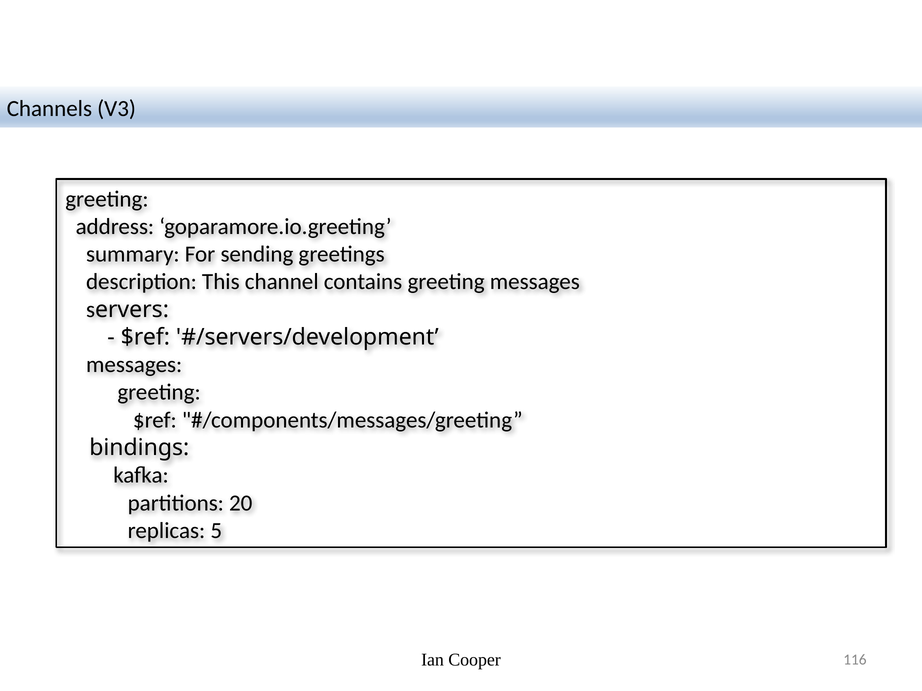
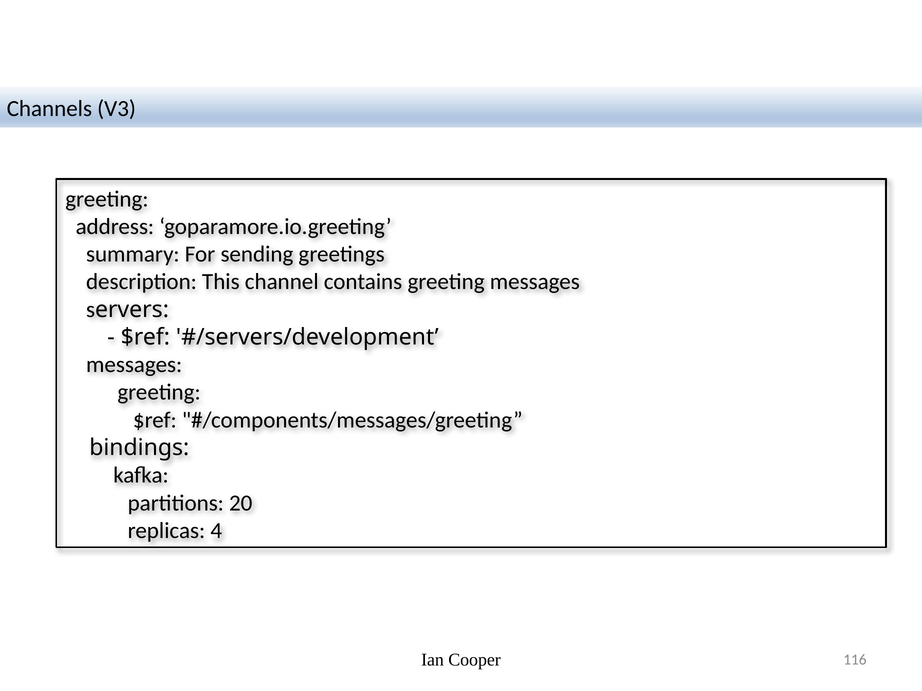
5: 5 -> 4
